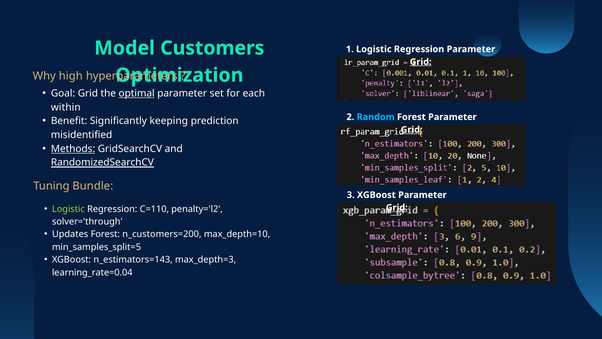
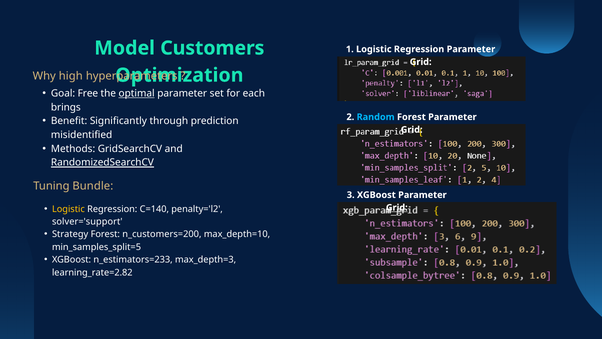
Grid at (421, 62) underline: present -> none
Goal Grid: Grid -> Free
within: within -> brings
keeping: keeping -> through
Grid at (412, 130) underline: present -> none
Methods underline: present -> none
Logistic at (68, 209) colour: light green -> yellow
C=110: C=110 -> C=140
solver='through: solver='through -> solver='support
Updates: Updates -> Strategy
n_estimators=143: n_estimators=143 -> n_estimators=233
learning_rate=0.04: learning_rate=0.04 -> learning_rate=2.82
